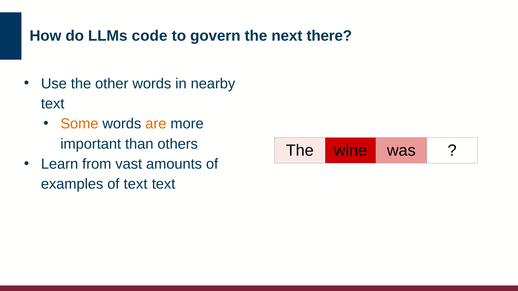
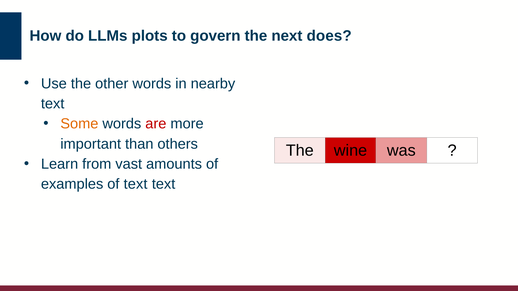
code: code -> plots
there: there -> does
are colour: orange -> red
